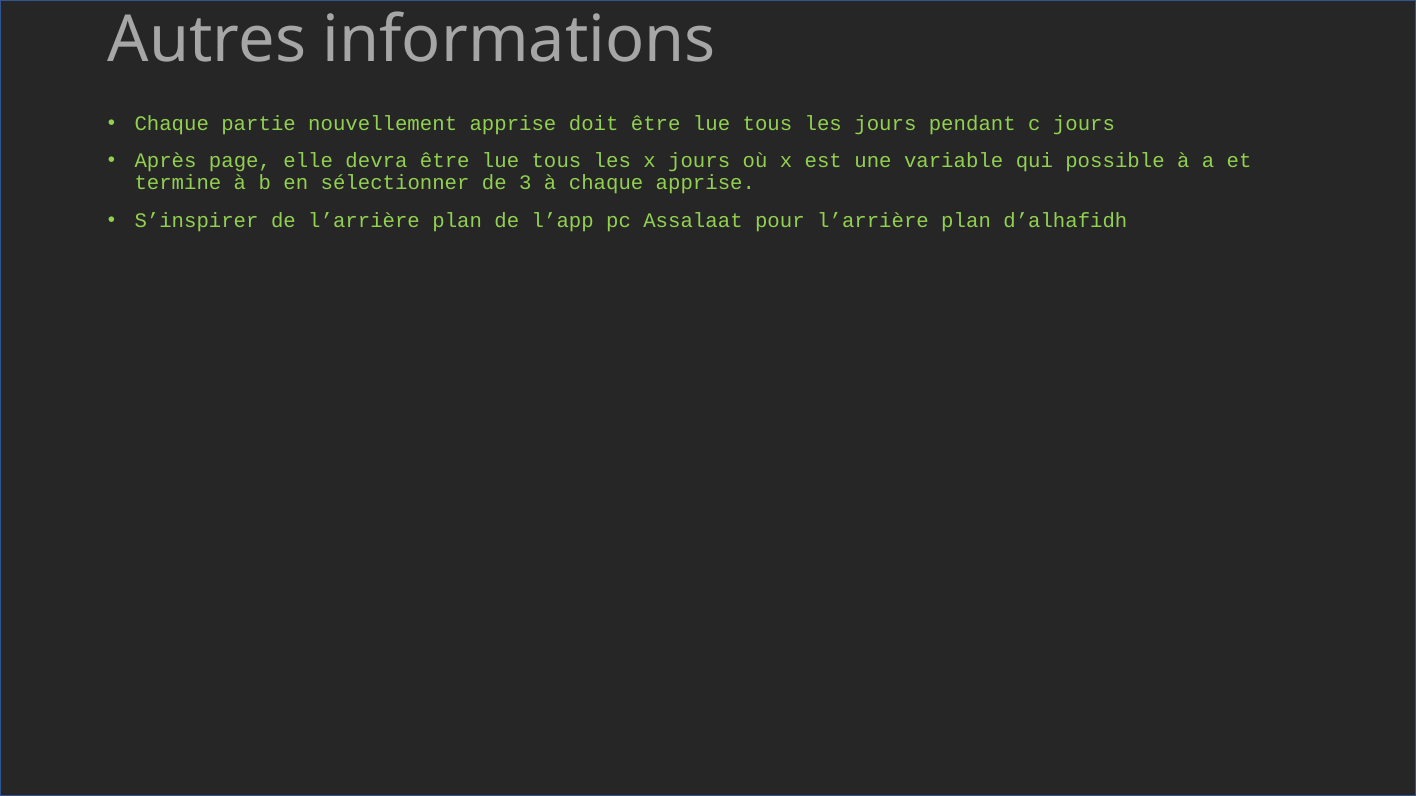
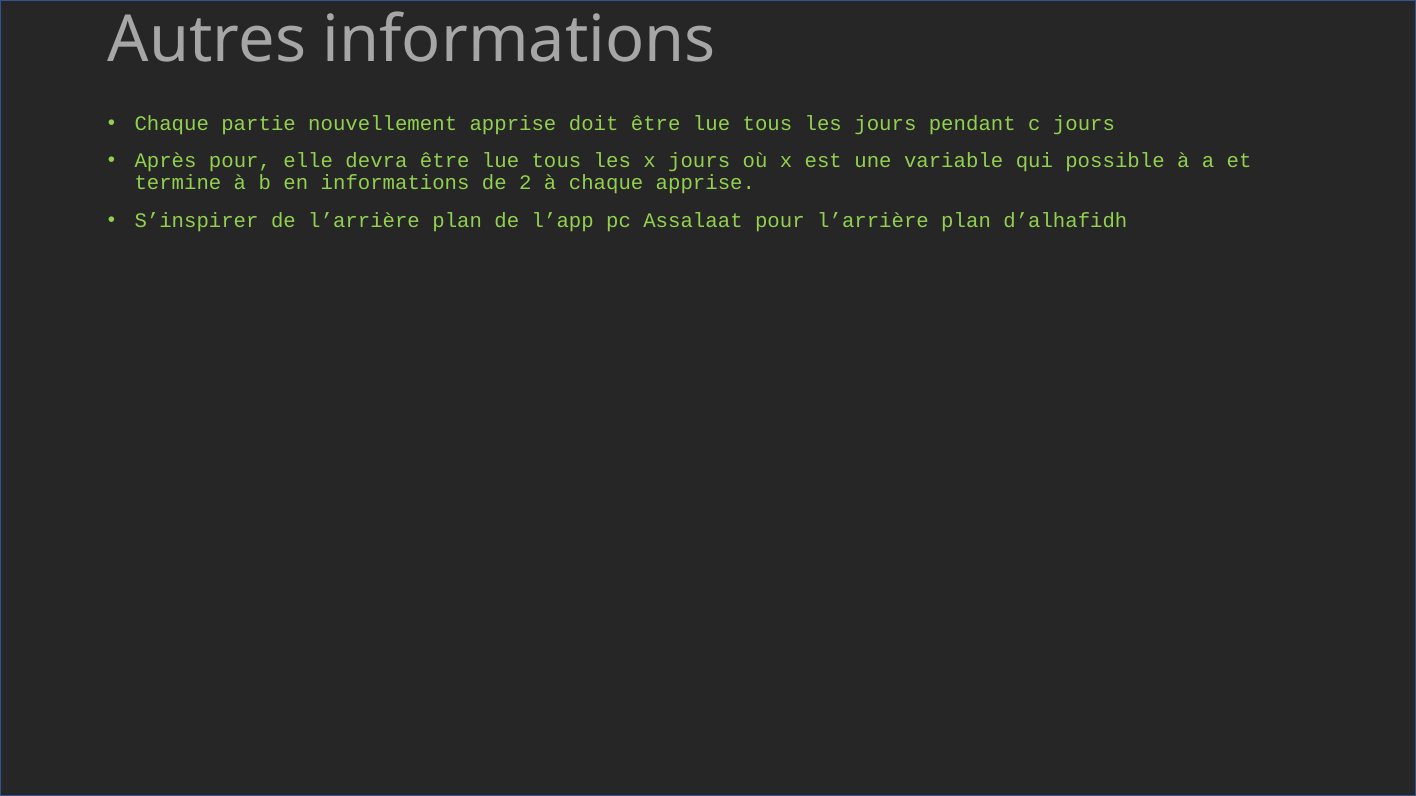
Après page: page -> pour
en sélectionner: sélectionner -> informations
3: 3 -> 2
